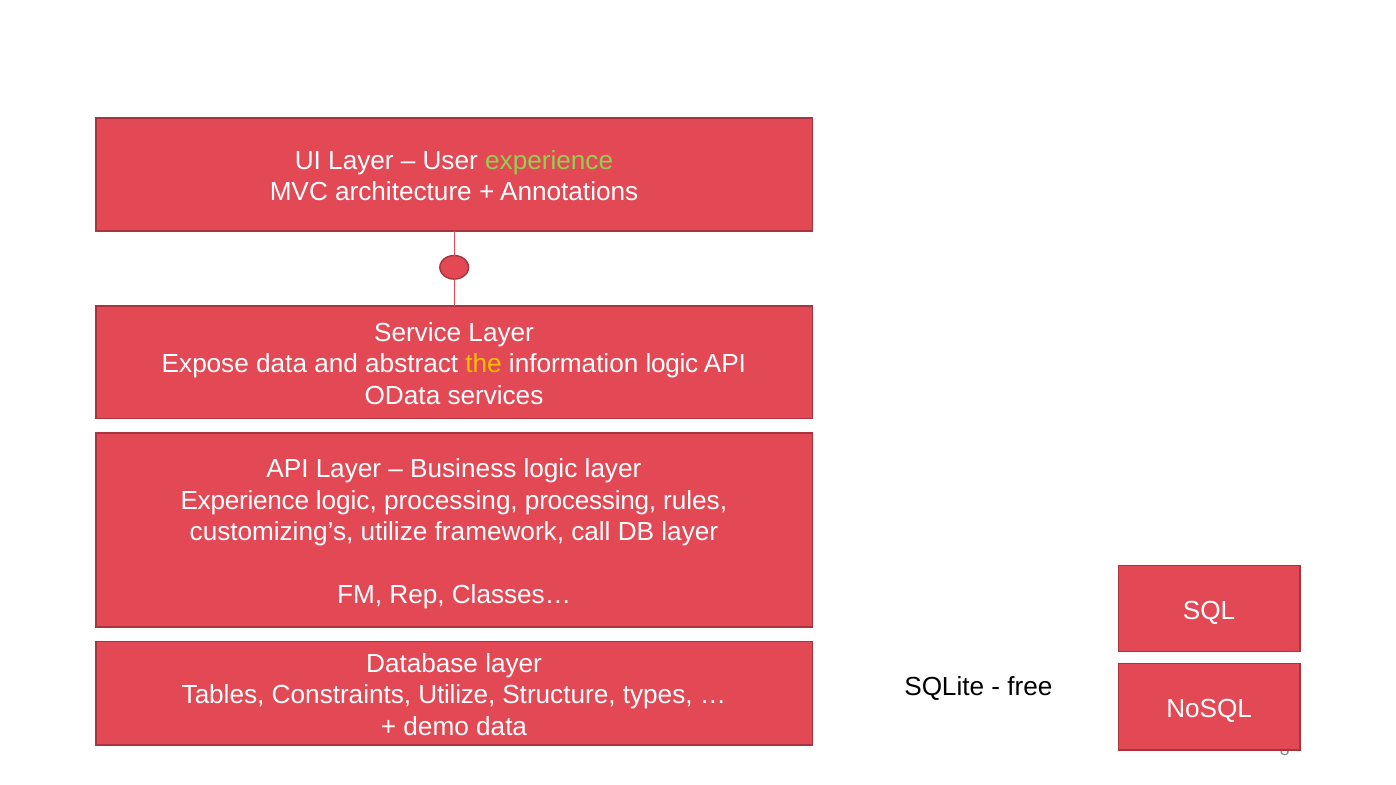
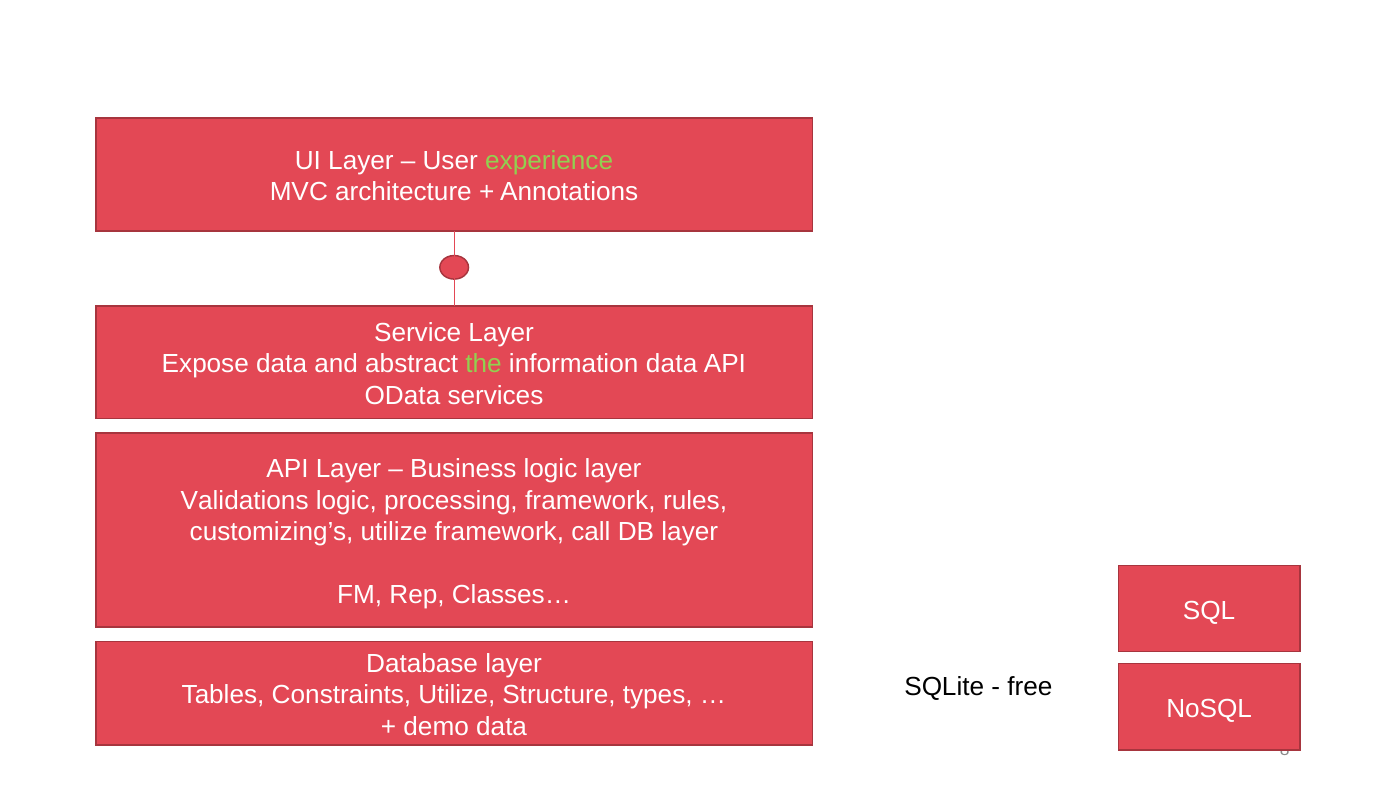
the colour: yellow -> light green
information logic: logic -> data
Experience at (245, 501): Experience -> Validations
processing processing: processing -> framework
